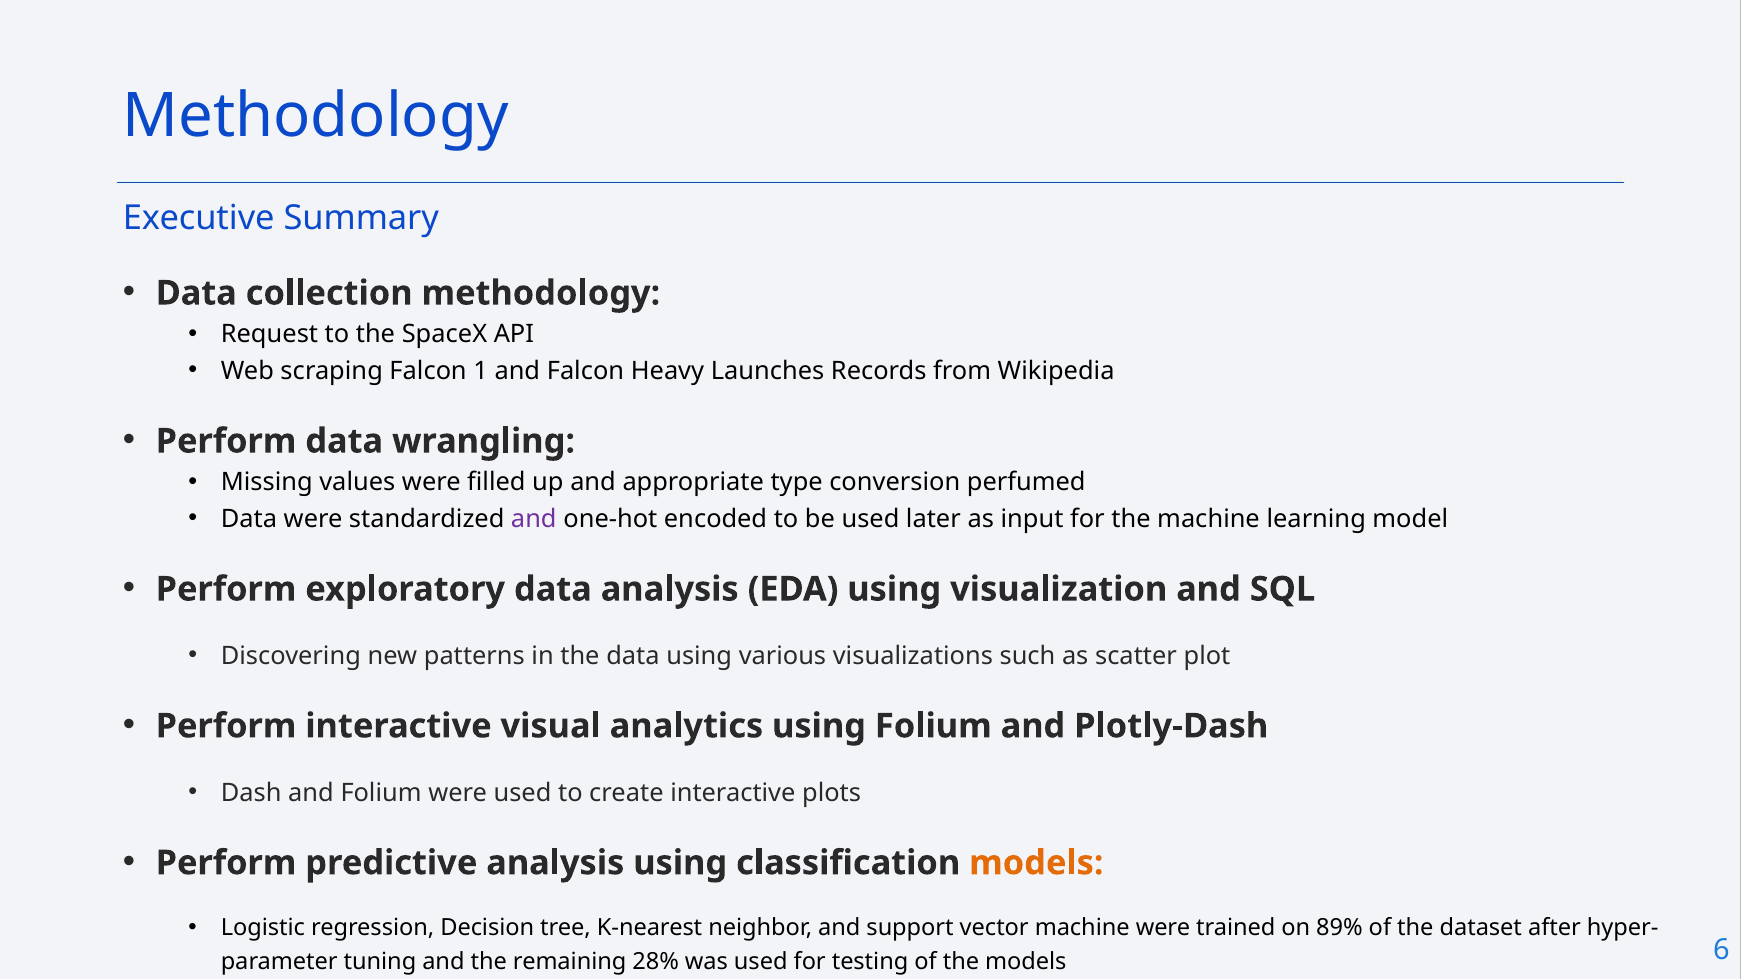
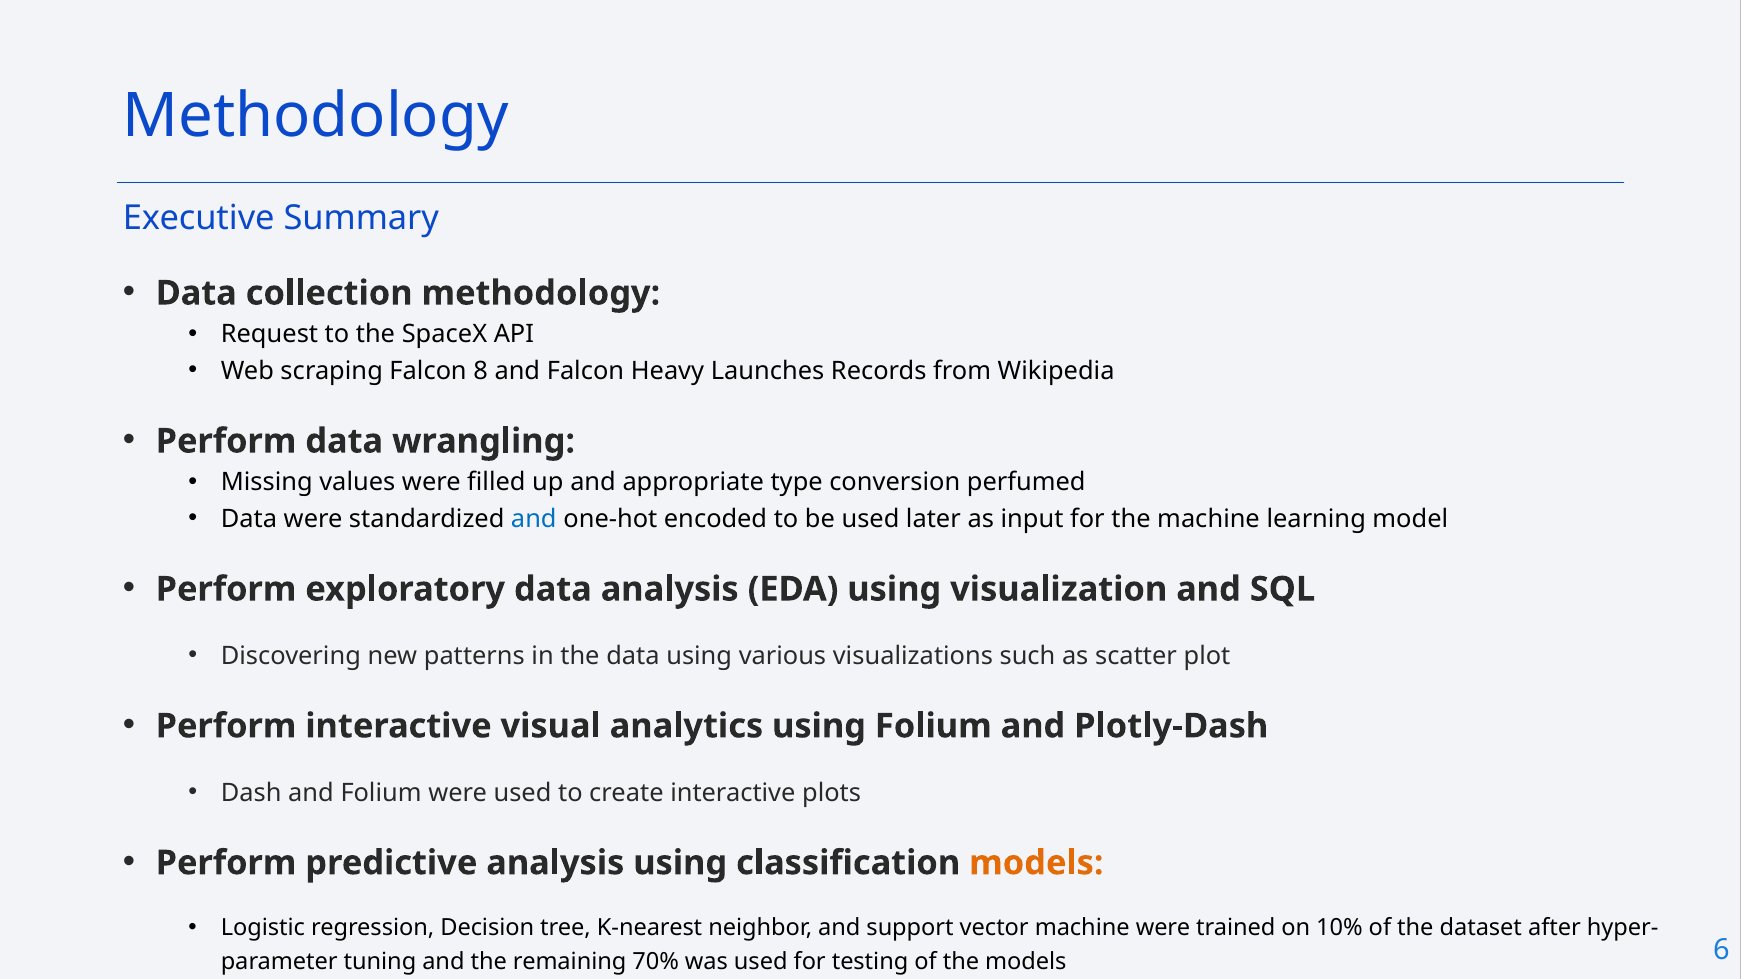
1: 1 -> 8
and at (534, 519) colour: purple -> blue
89%: 89% -> 10%
28%: 28% -> 70%
